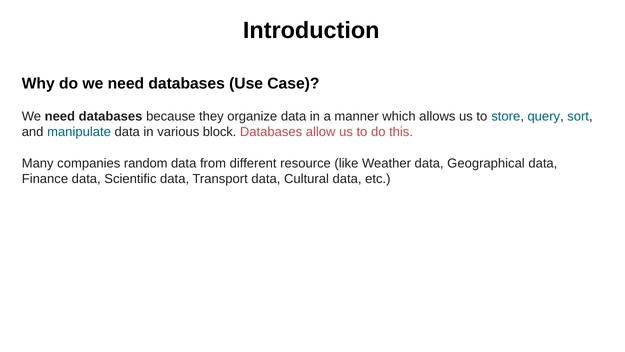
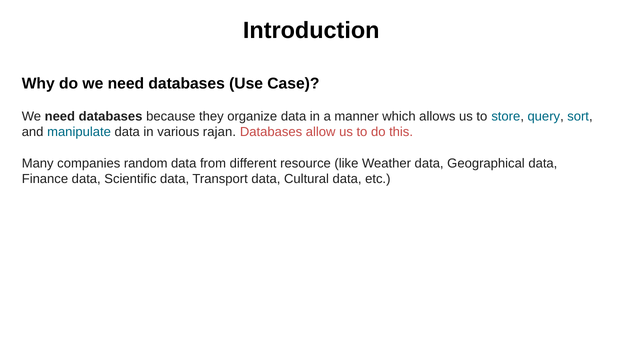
block: block -> rajan
